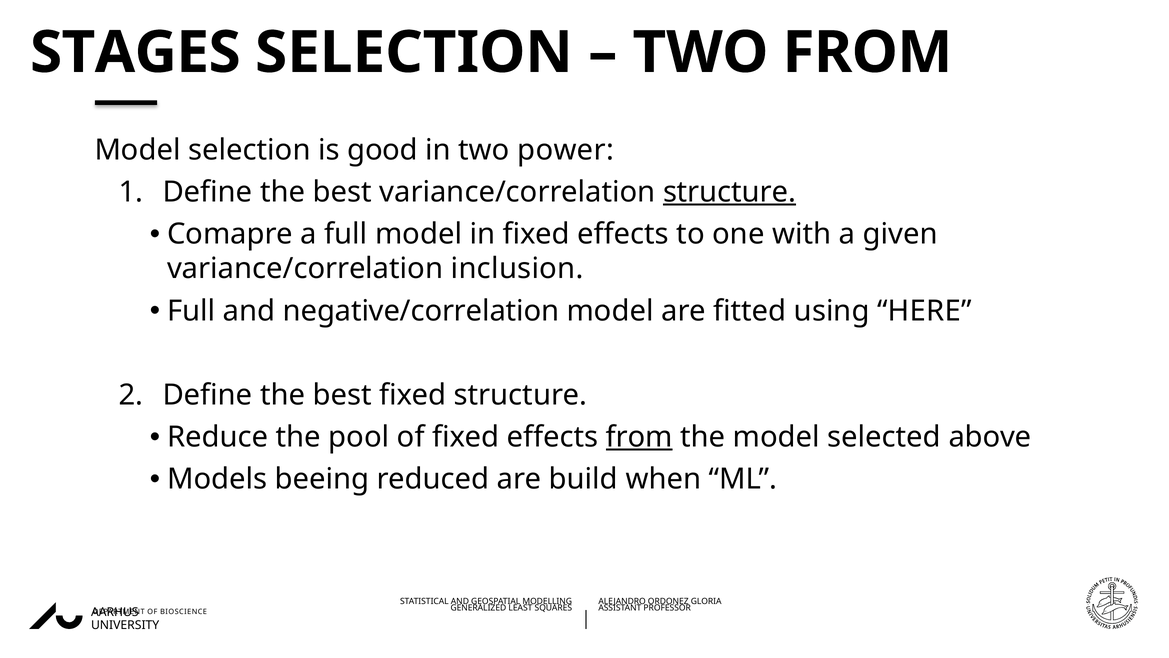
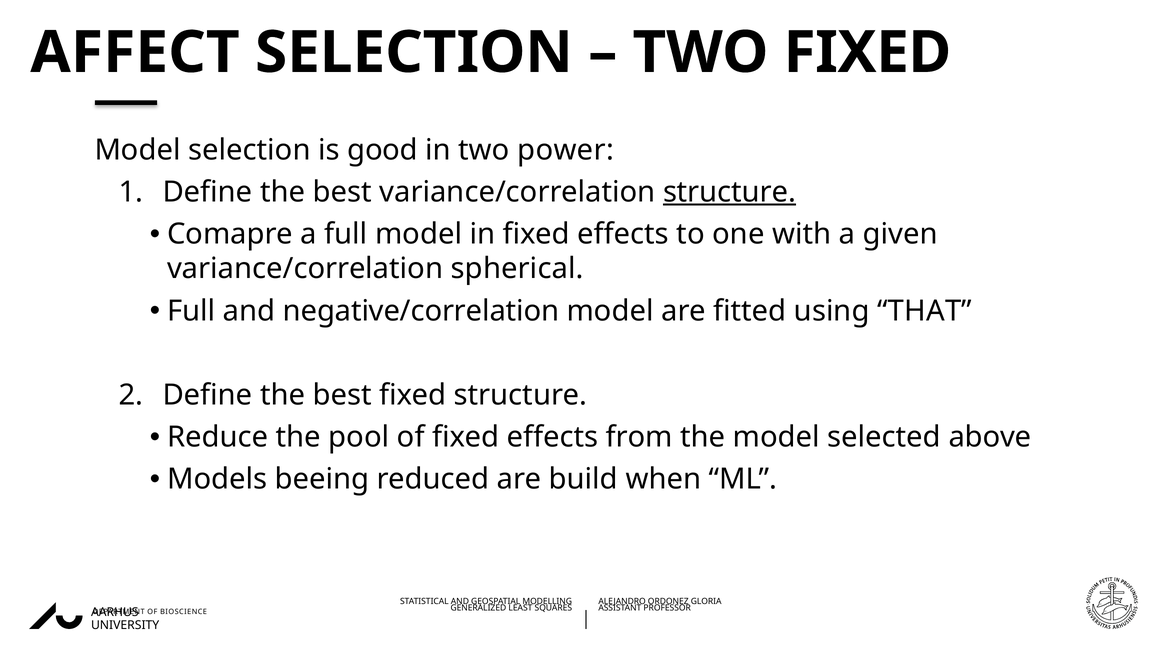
STAGES: STAGES -> AFFECT
TWO FROM: FROM -> FIXED
inclusion: inclusion -> spherical
HERE: HERE -> THAT
from at (639, 437) underline: present -> none
